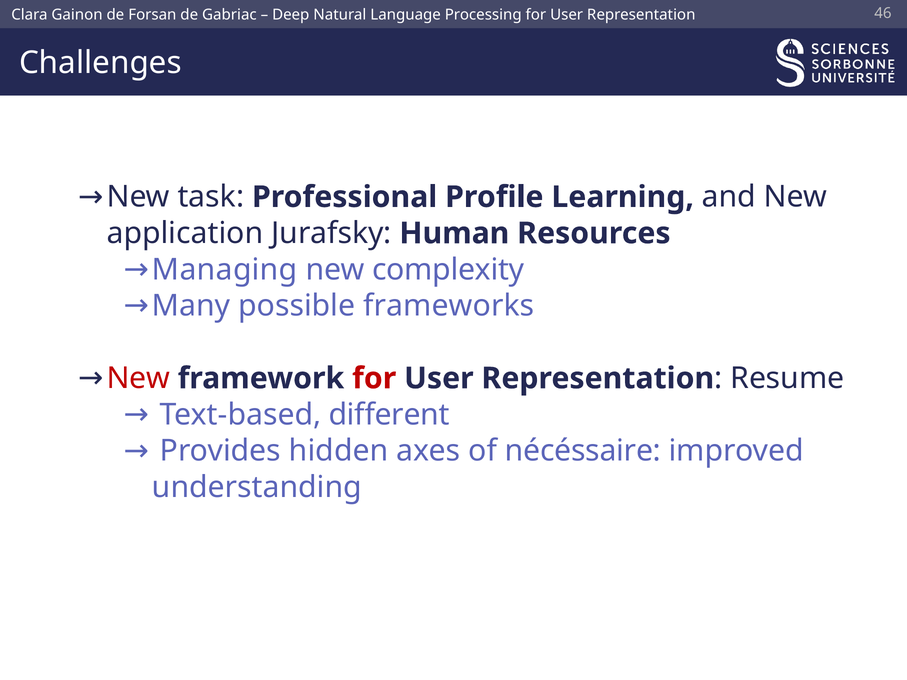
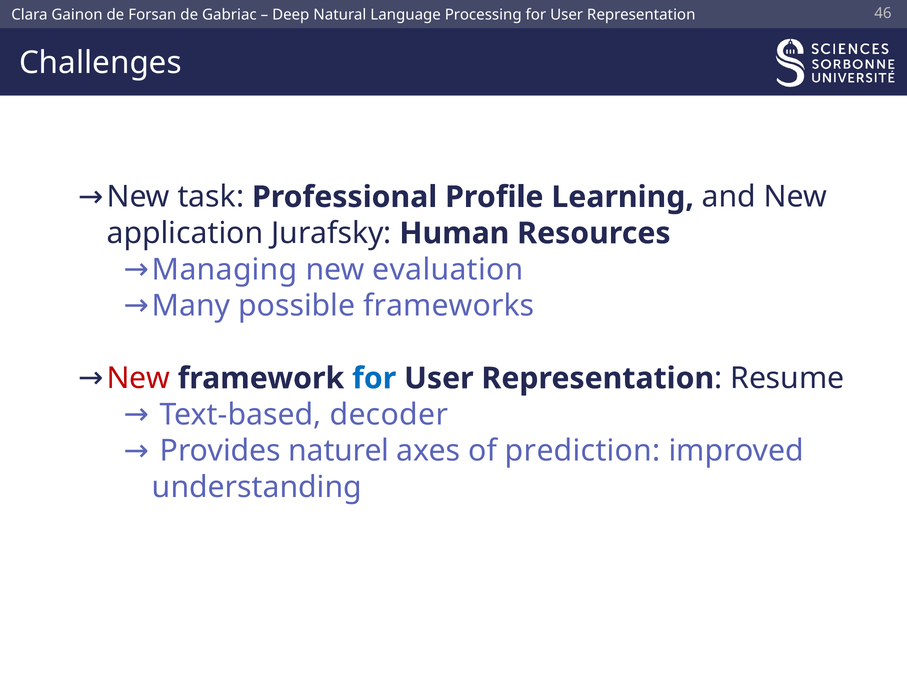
complexity: complexity -> evaluation
for at (374, 378) colour: red -> blue
different: different -> decoder
hidden: hidden -> naturel
nécéssaire: nécéssaire -> prediction
